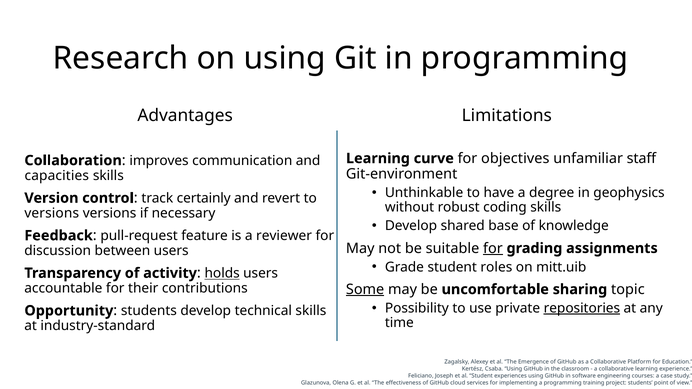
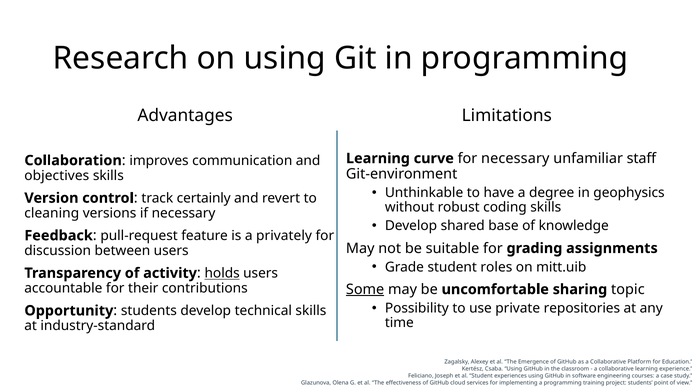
for objectives: objectives -> necessary
capacities: capacities -> objectives
versions at (52, 213): versions -> cleaning
reviewer: reviewer -> privately
for at (493, 248) underline: present -> none
repositories underline: present -> none
